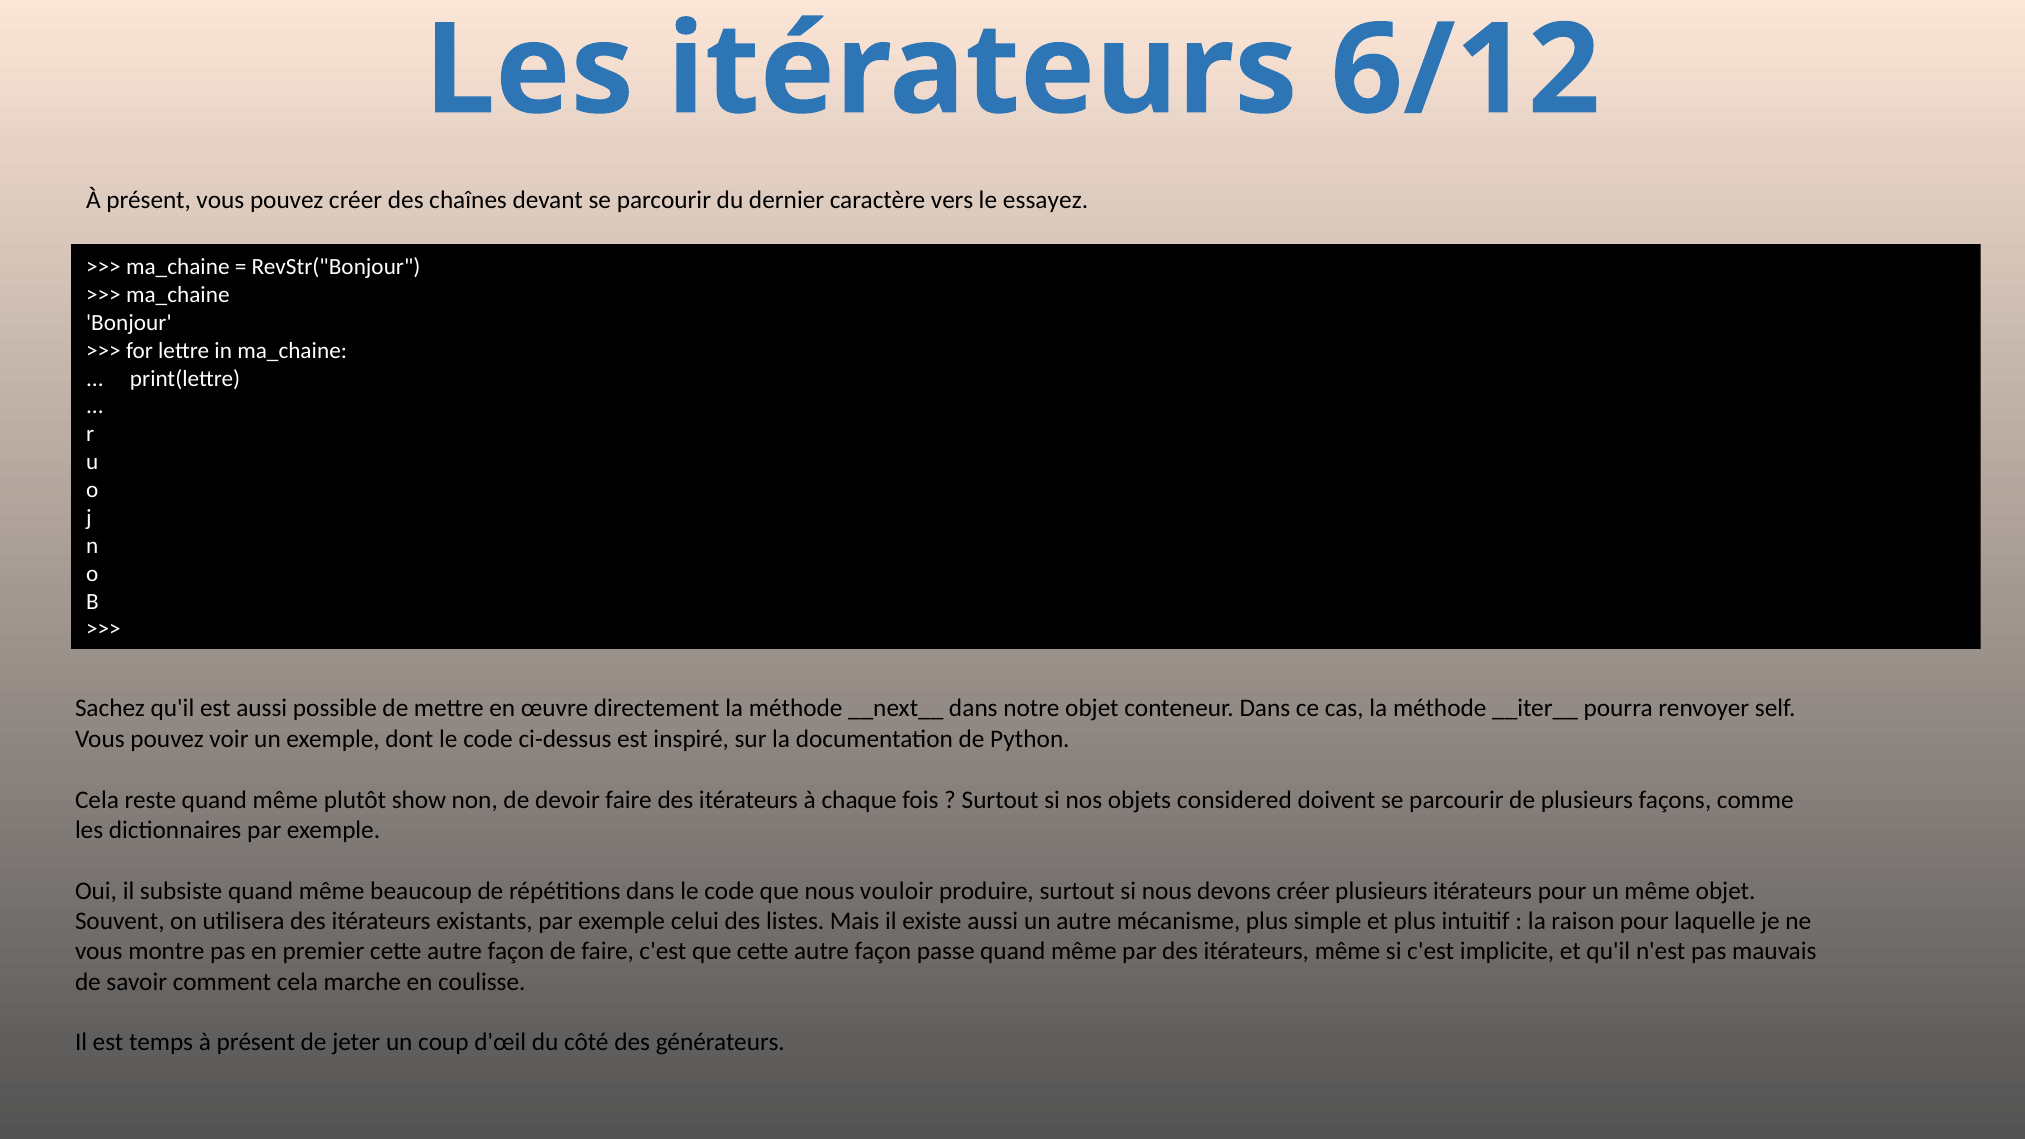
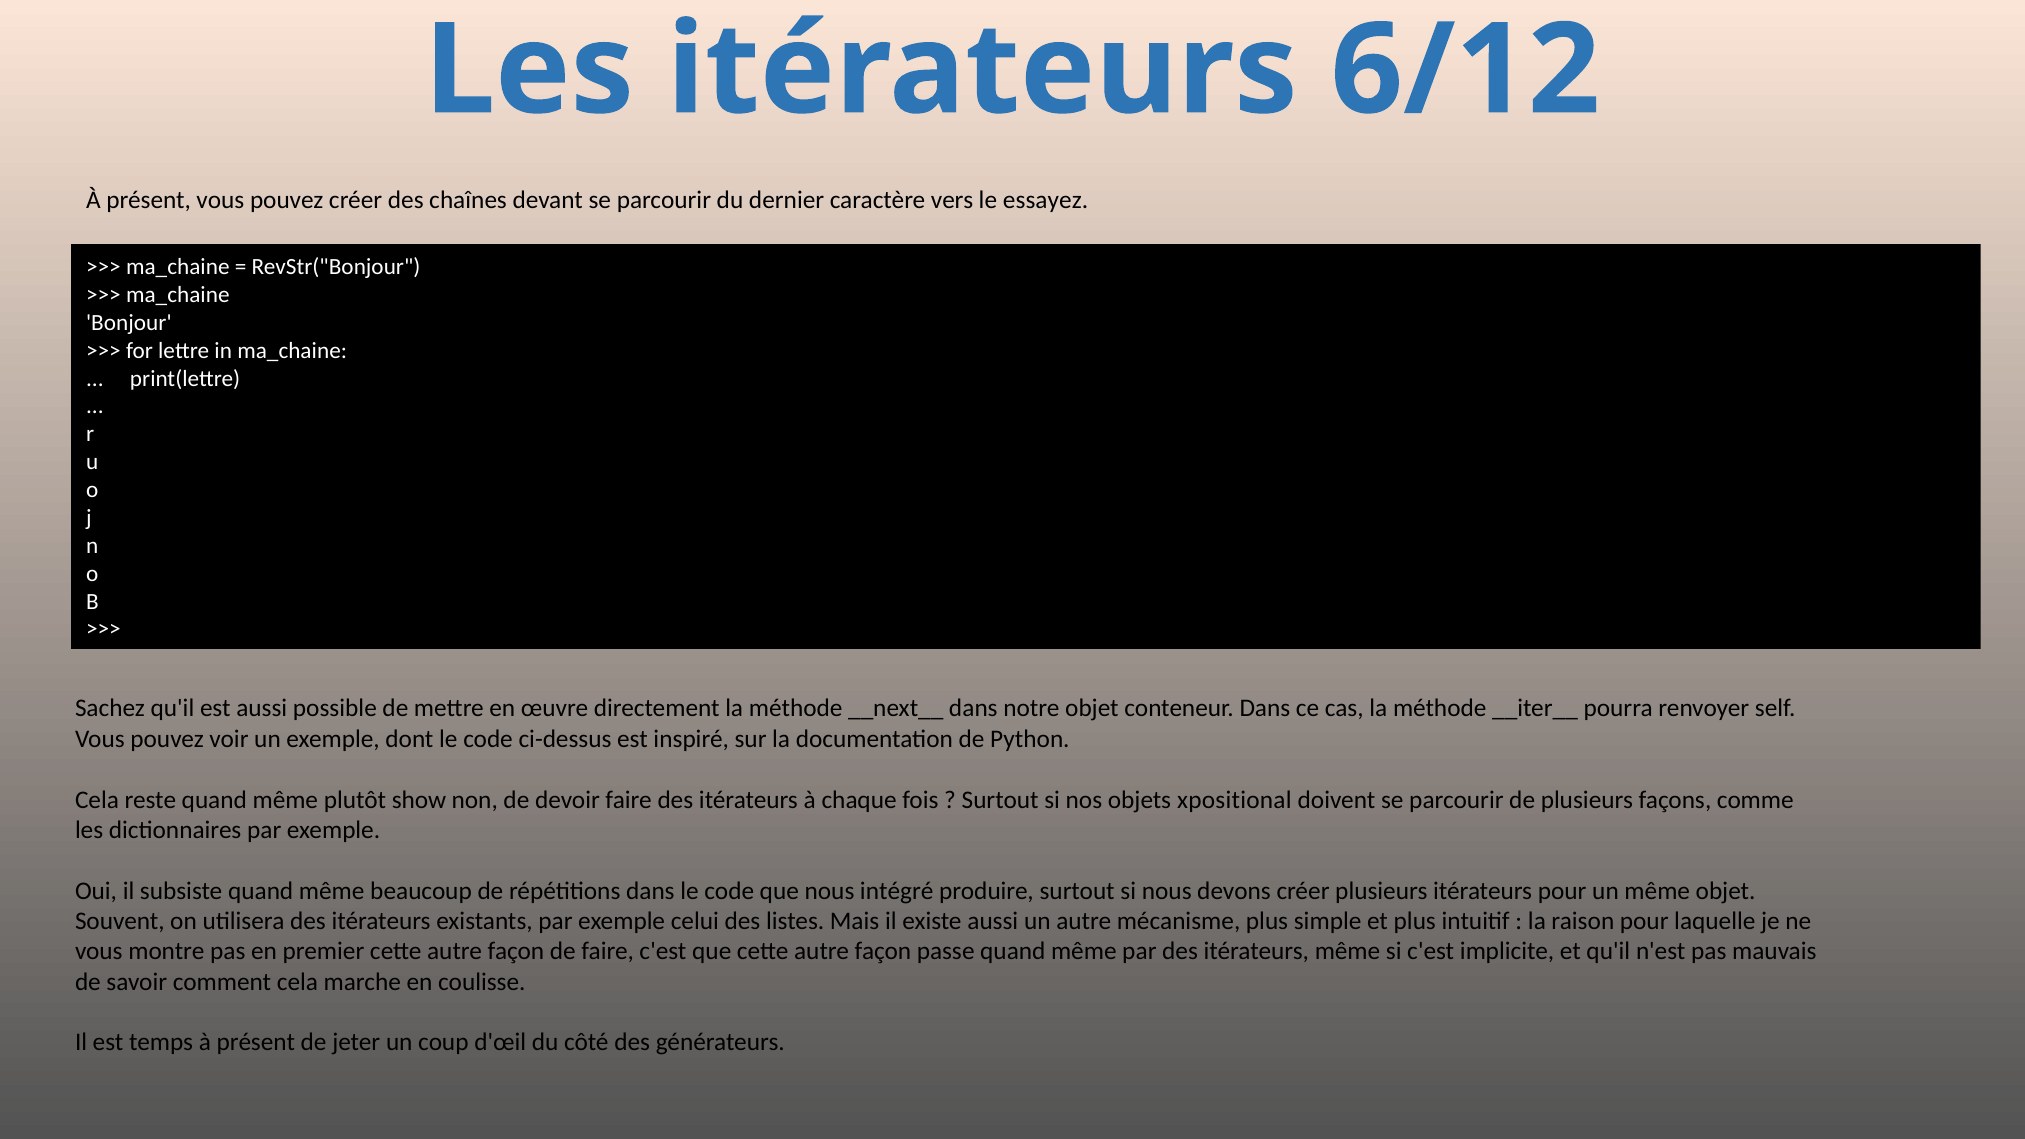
considered: considered -> xpositional
vouloir: vouloir -> intégré
